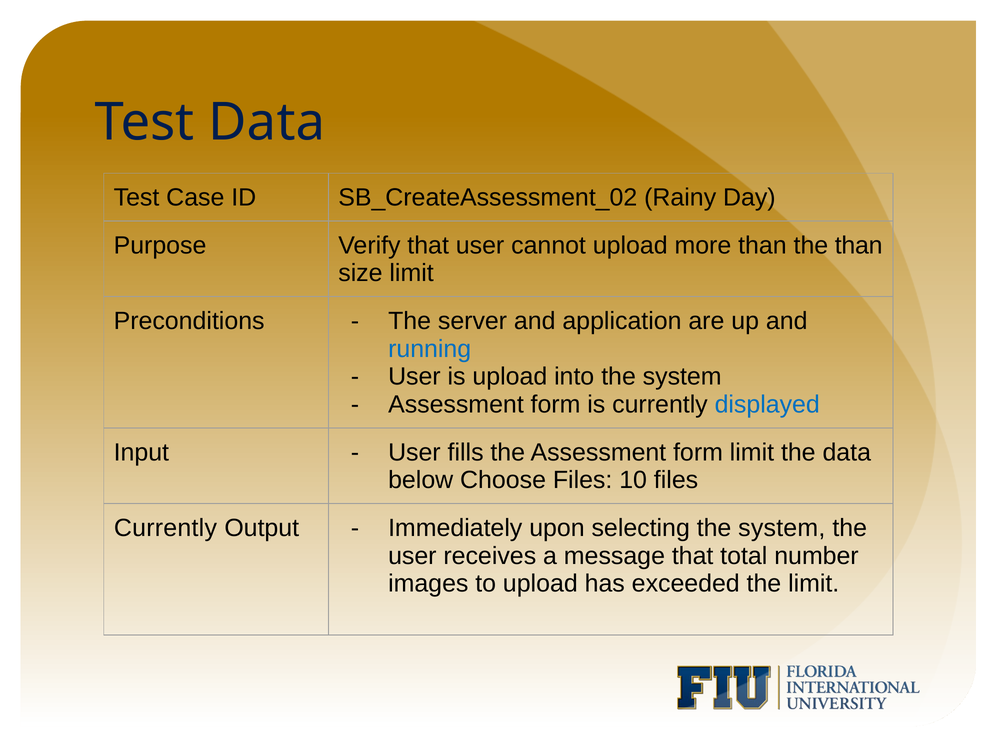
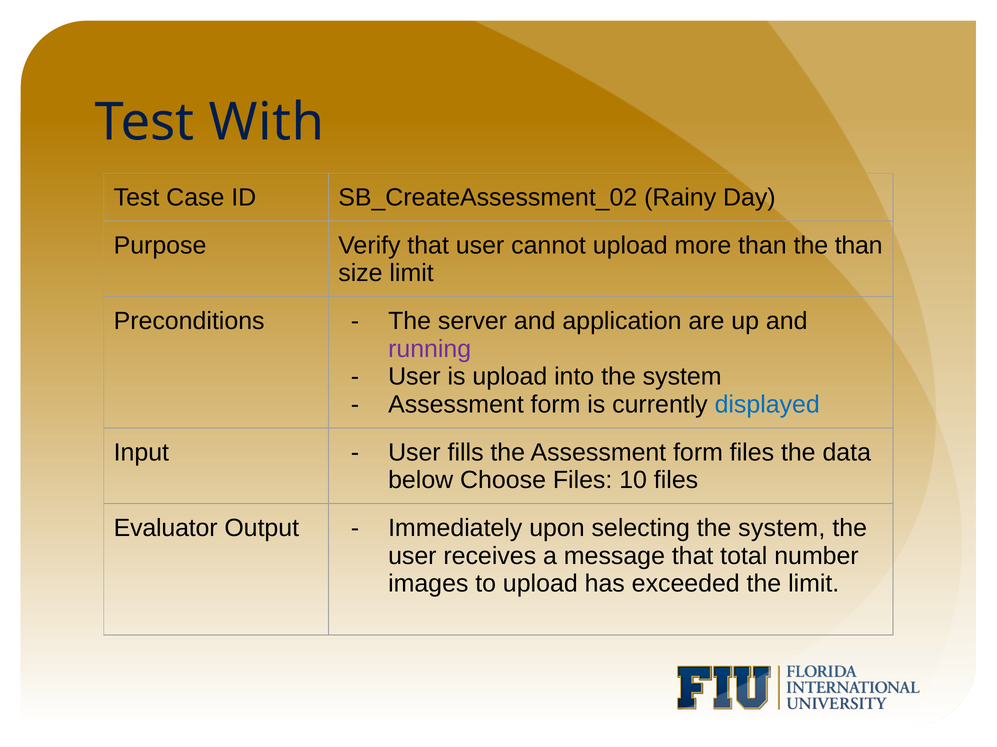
Test Data: Data -> With
running colour: blue -> purple
form limit: limit -> files
Currently at (165, 529): Currently -> Evaluator
